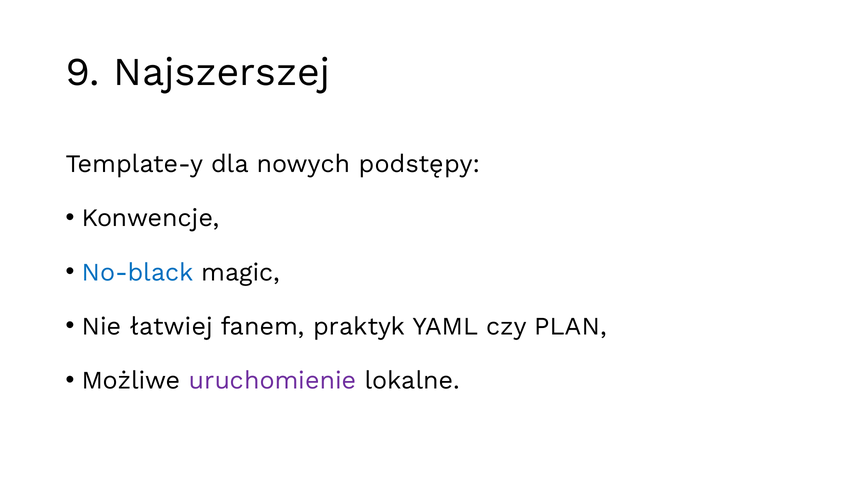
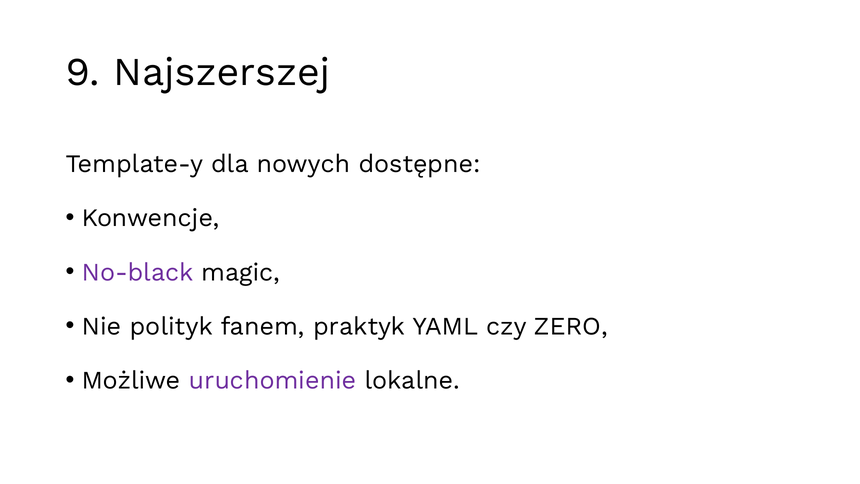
podstępy: podstępy -> dostępne
No-black colour: blue -> purple
łatwiej: łatwiej -> polityk
PLAN: PLAN -> ZERO
